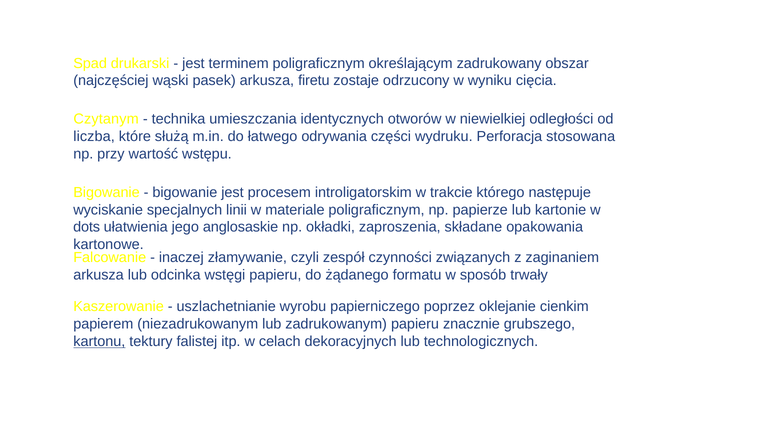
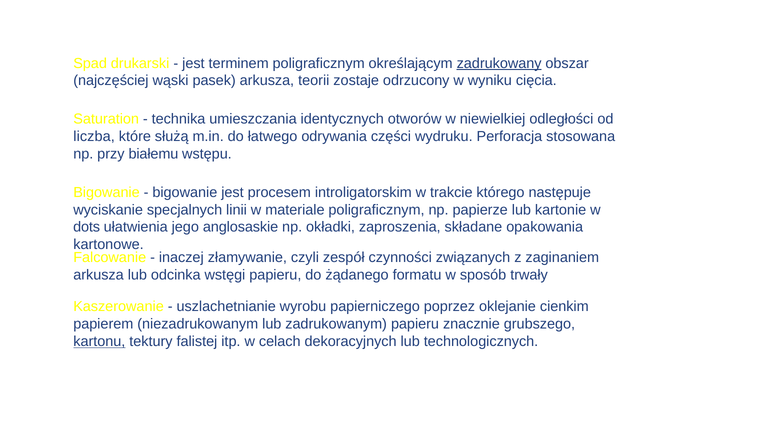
zadrukowany underline: none -> present
firetu: firetu -> teorii
Czytanym: Czytanym -> Saturation
wartość: wartość -> białemu
